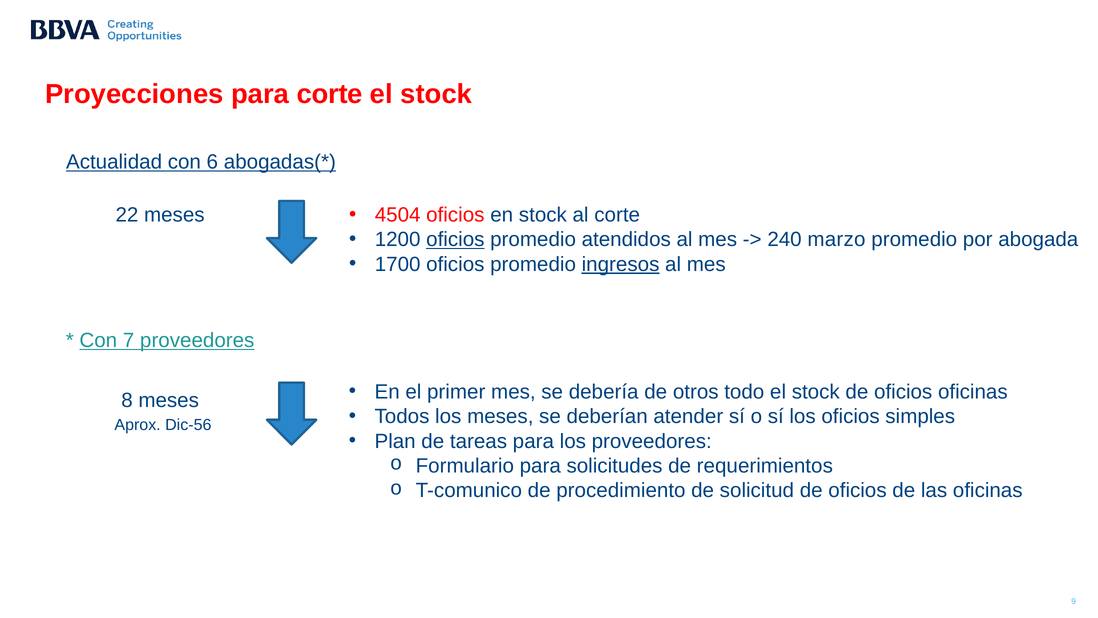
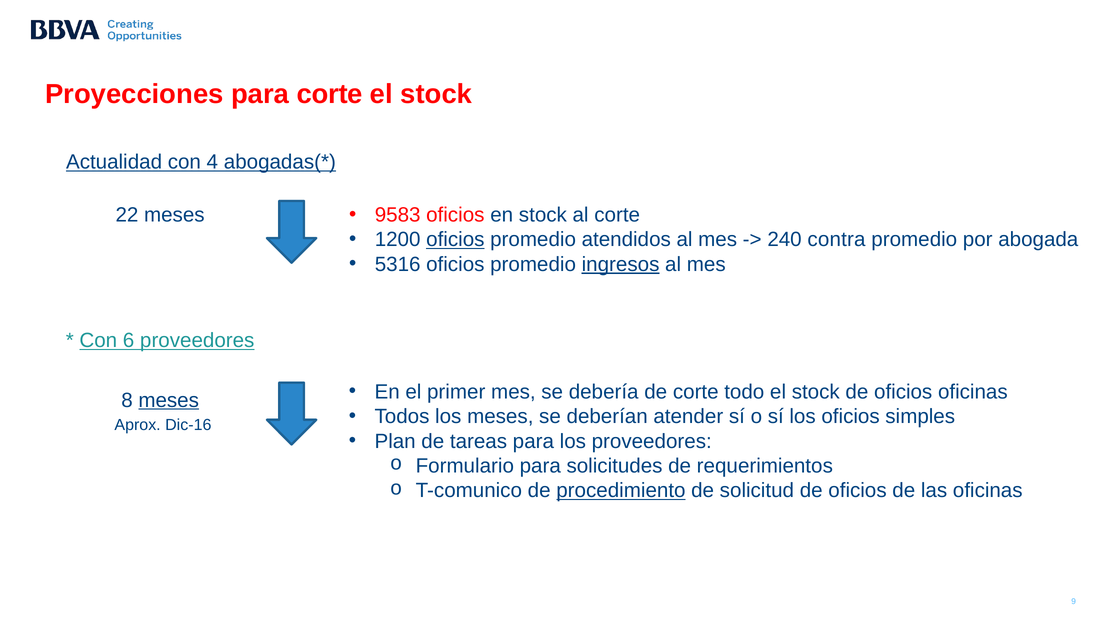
6: 6 -> 4
4504: 4504 -> 9583
marzo: marzo -> contra
1700: 1700 -> 5316
7: 7 -> 6
meses at (169, 400) underline: none -> present
de otros: otros -> corte
Dic-56: Dic-56 -> Dic-16
procedimiento underline: none -> present
